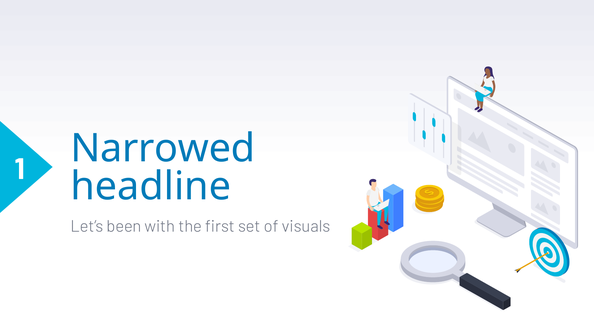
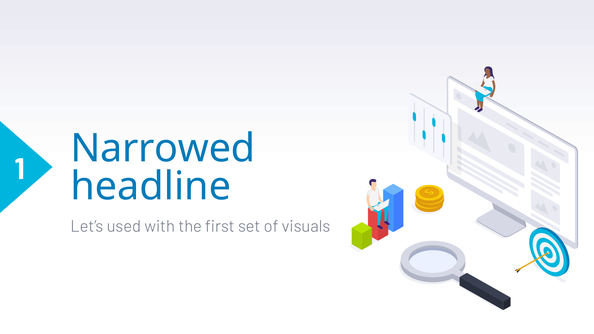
been: been -> used
